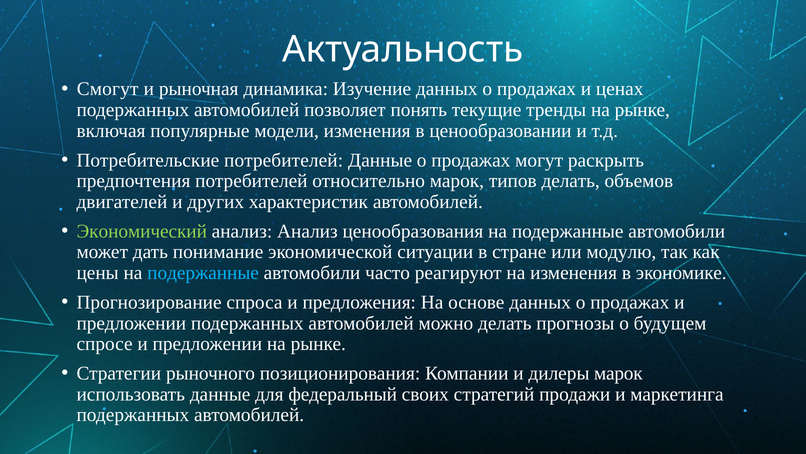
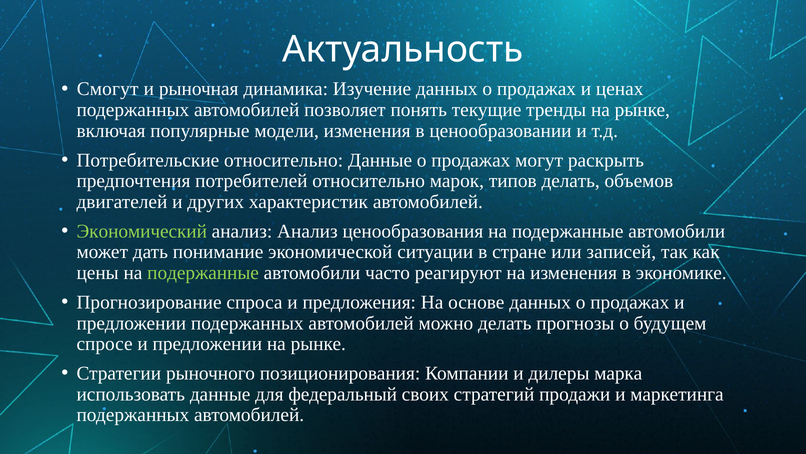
Потребительские потребителей: потребителей -> относительно
модулю: модулю -> записей
подержанные at (203, 273) colour: light blue -> light green
дилеры марок: марок -> марка
